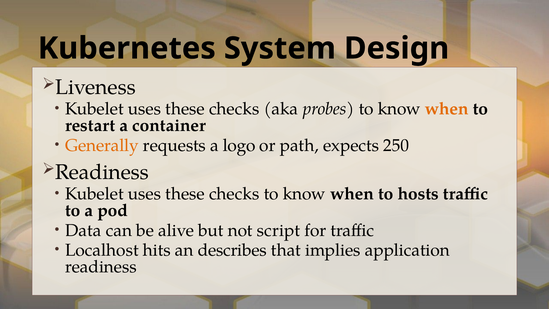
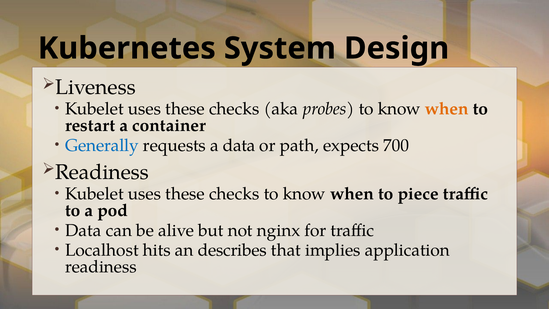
Generally colour: orange -> blue
a logo: logo -> data
250: 250 -> 700
hosts: hosts -> piece
script: script -> nginx
